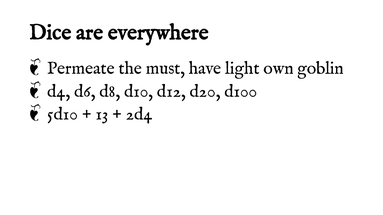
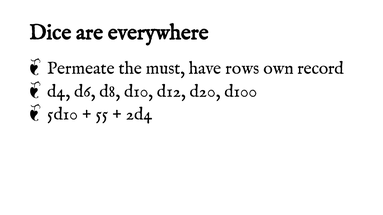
light: light -> rows
goblin: goblin -> record
13: 13 -> 55
